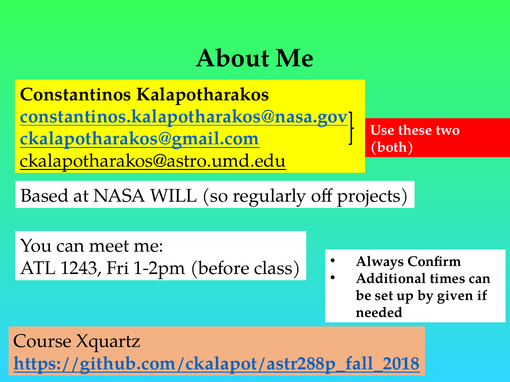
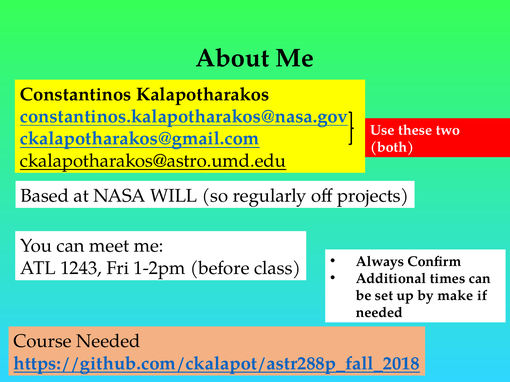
given: given -> make
Course Xquartz: Xquartz -> Needed
